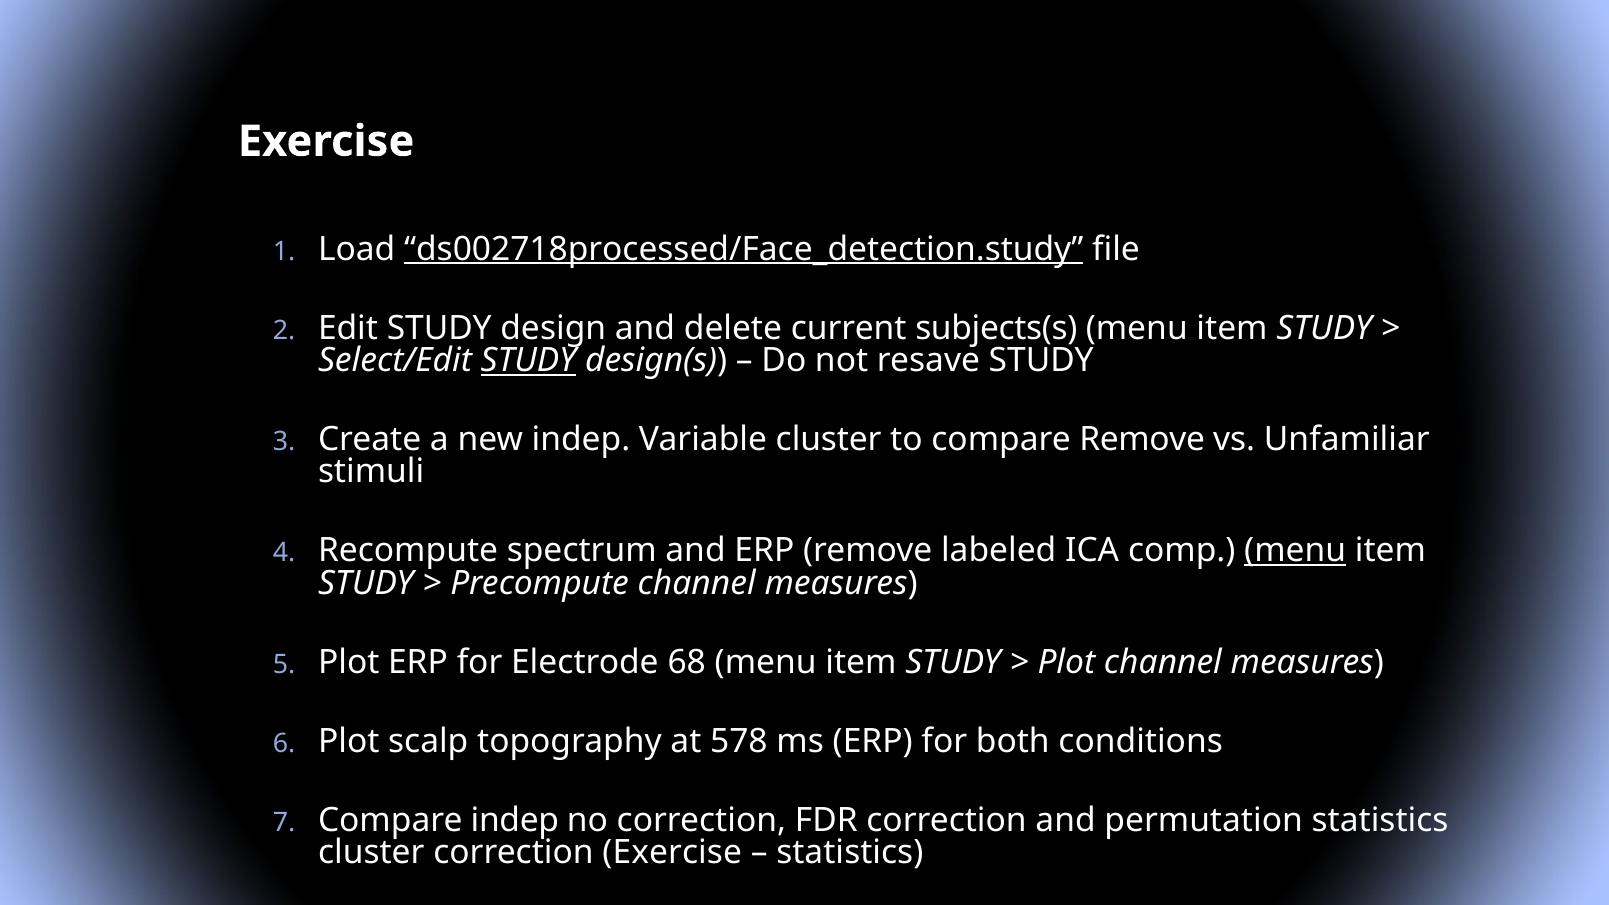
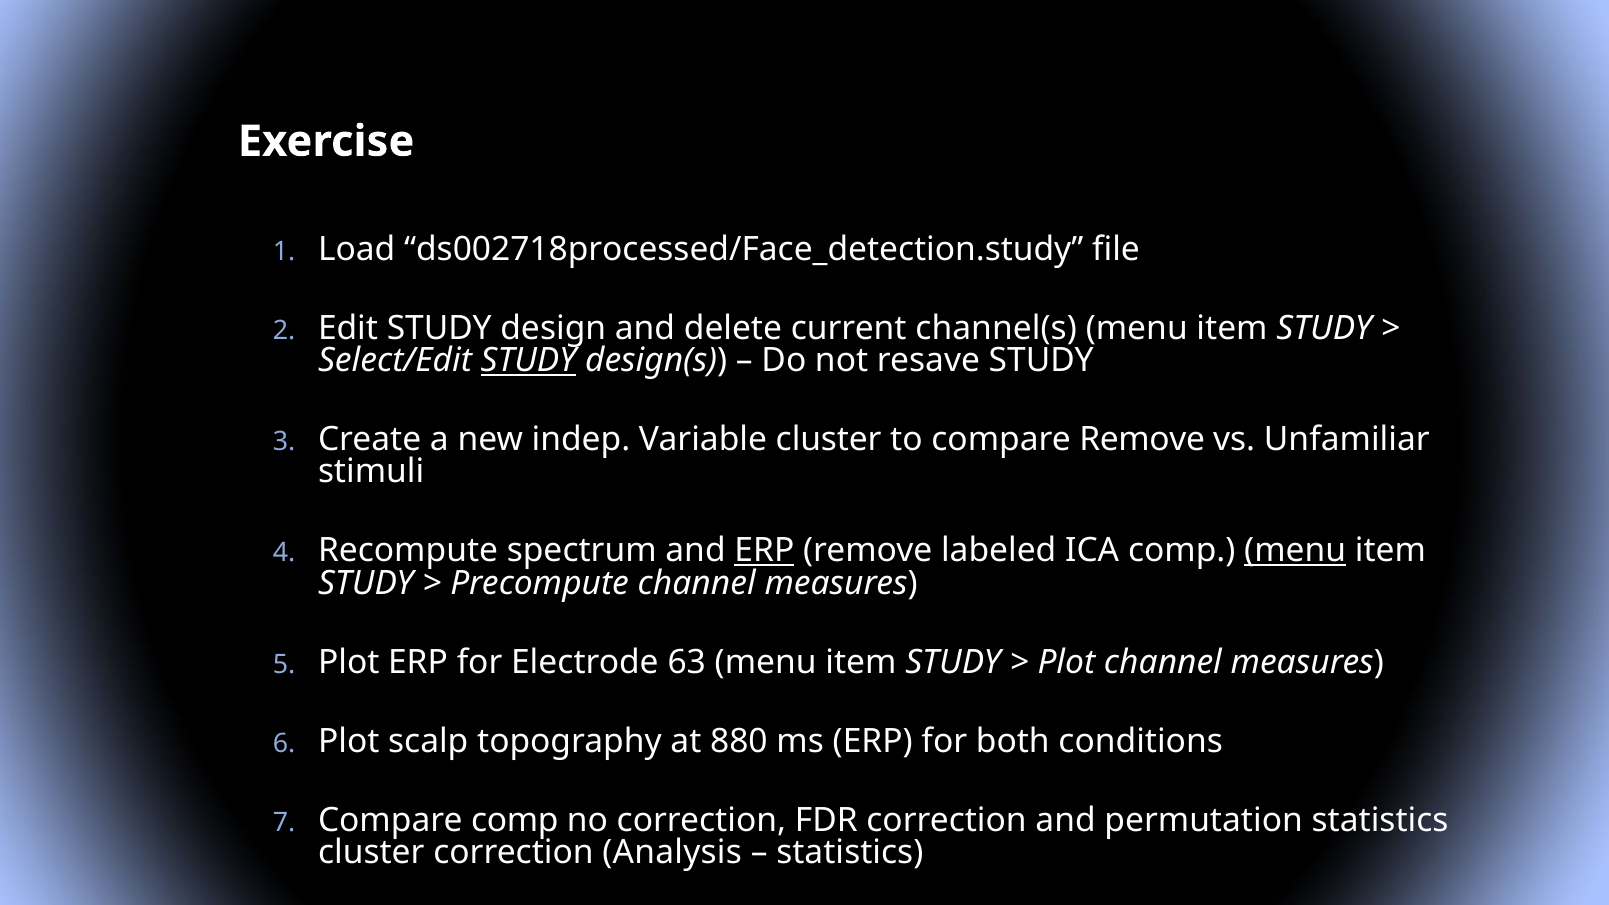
ds002718processed/Face_detection.study underline: present -> none
subjects(s: subjects(s -> channel(s
ERP at (764, 551) underline: none -> present
68: 68 -> 63
578: 578 -> 880
Compare indep: indep -> comp
correction Exercise: Exercise -> Analysis
